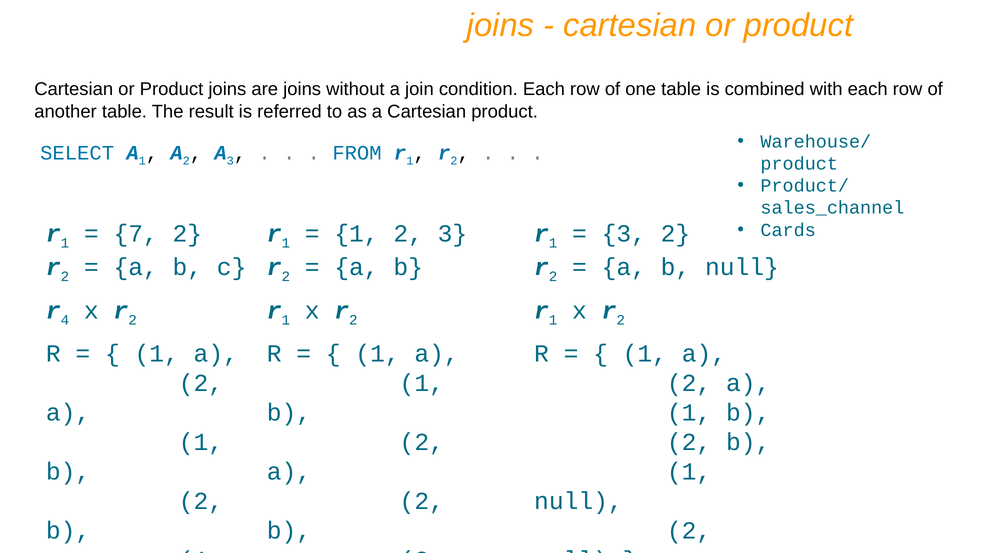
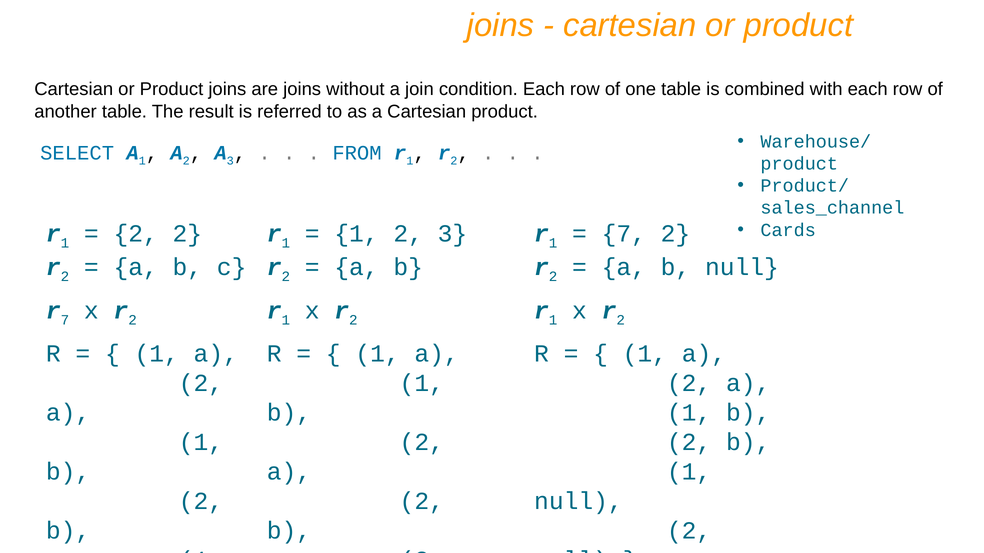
7 at (136, 234): 7 -> 2
3 at (624, 234): 3 -> 7
r 4: 4 -> 7
